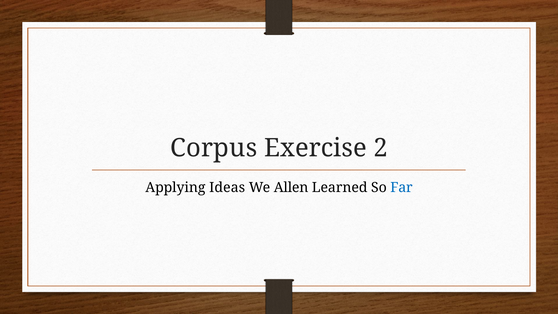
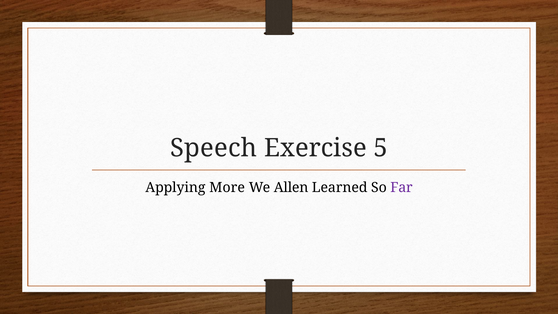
Corpus: Corpus -> Speech
2: 2 -> 5
Ideas: Ideas -> More
Far colour: blue -> purple
